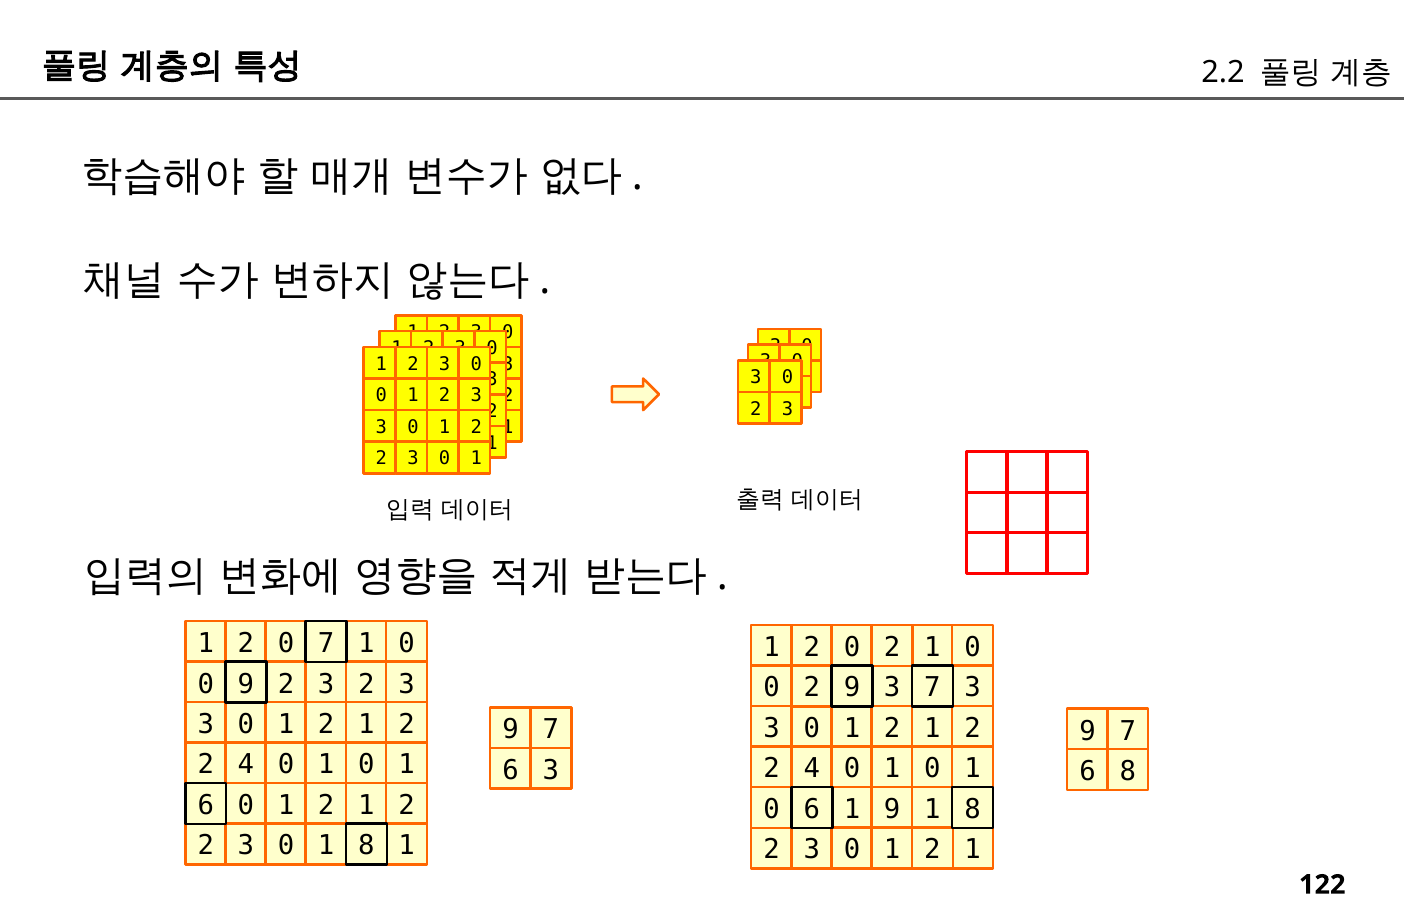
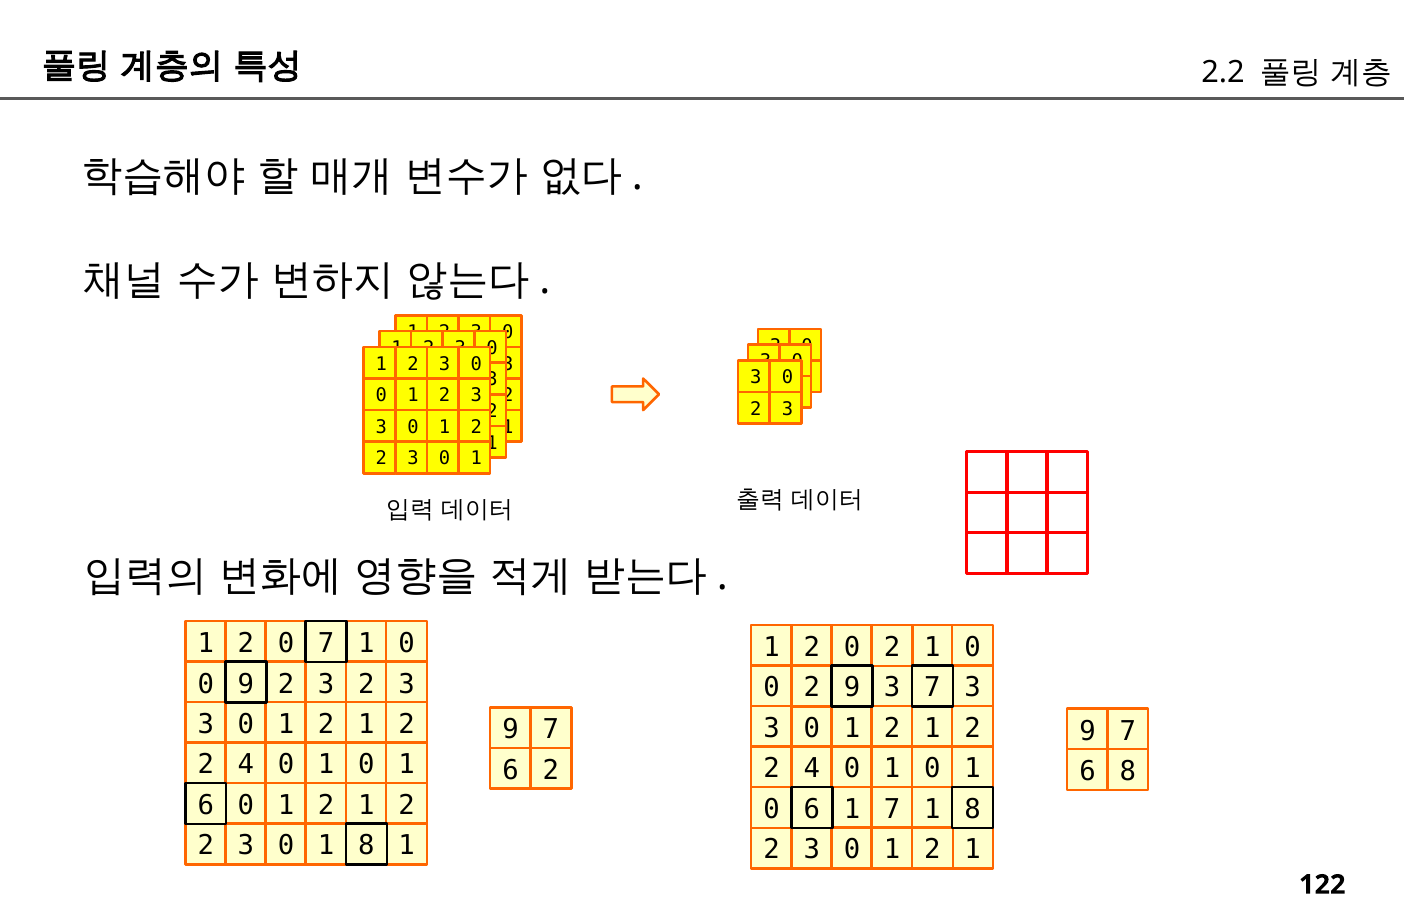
6 3: 3 -> 2
9 at (892, 809): 9 -> 7
